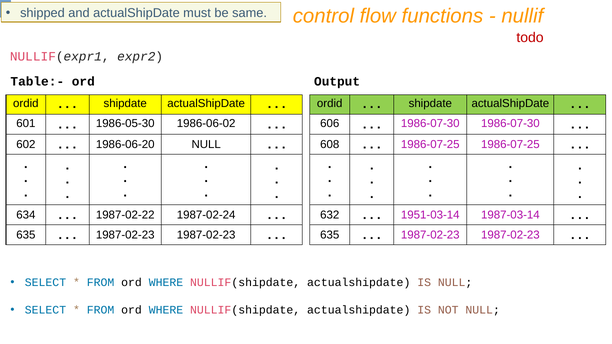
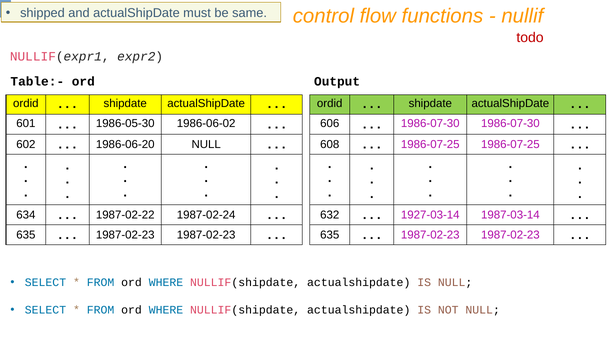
1951-03-14: 1951-03-14 -> 1927-03-14
